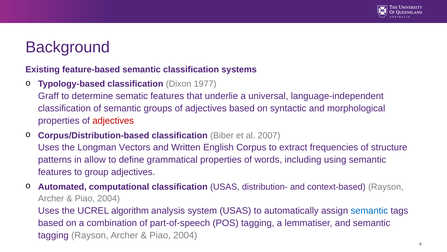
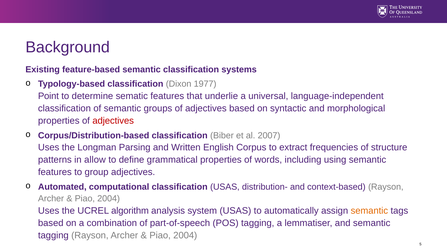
Graff: Graff -> Point
Vectors: Vectors -> Parsing
semantic at (369, 210) colour: blue -> orange
